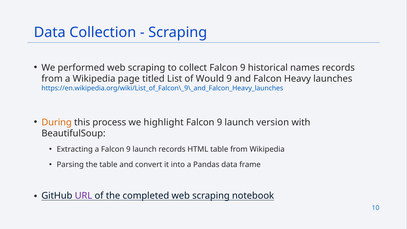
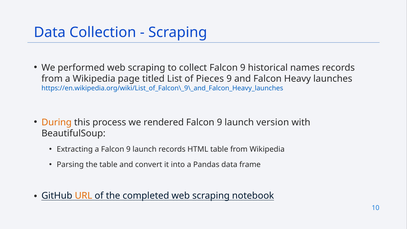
Would: Would -> Pieces
highlight: highlight -> rendered
URL colour: purple -> orange
